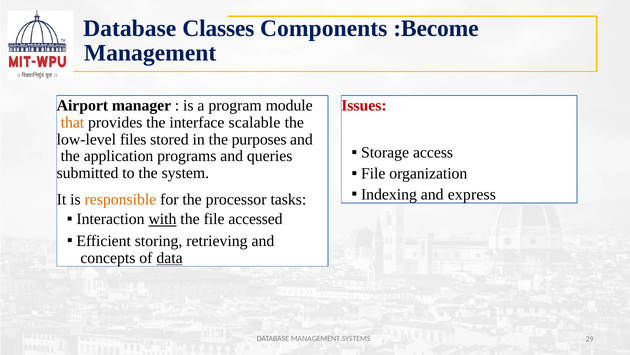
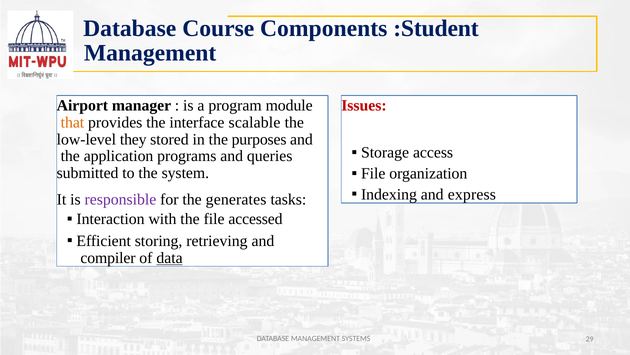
Classes: Classes -> Course
:Become: :Become -> :Student
files: files -> they
responsible colour: orange -> purple
processor: processor -> generates
with underline: present -> none
concepts: concepts -> compiler
